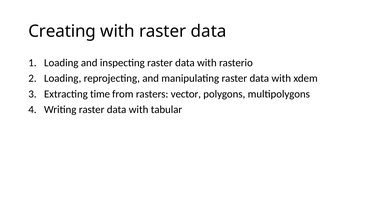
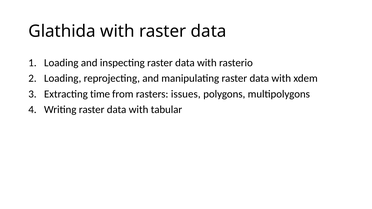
Creating: Creating -> Glathida
vector: vector -> issues
